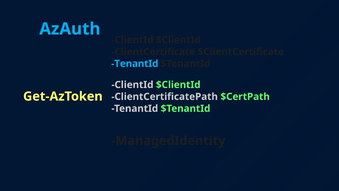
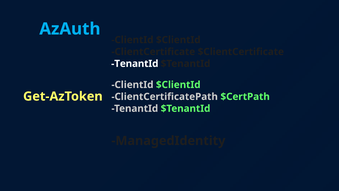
TenantId at (135, 64) colour: light blue -> white
